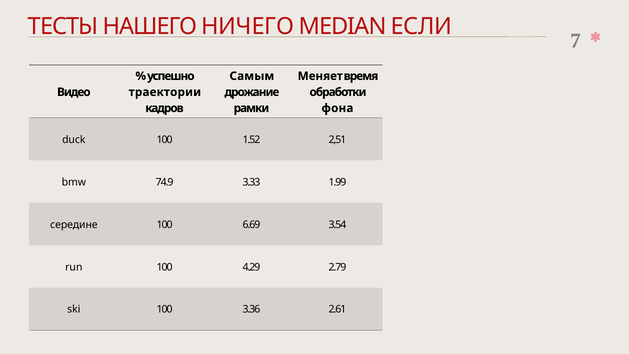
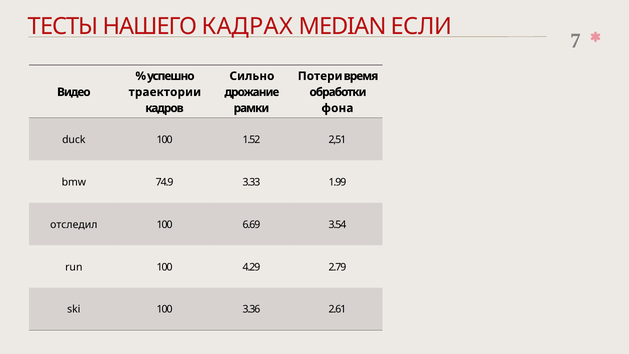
НИЧЕГО: НИЧЕГО -> КАДРАХ
Самым: Самым -> Сильно
Меняет: Меняет -> Потери
середине: середине -> отследил
